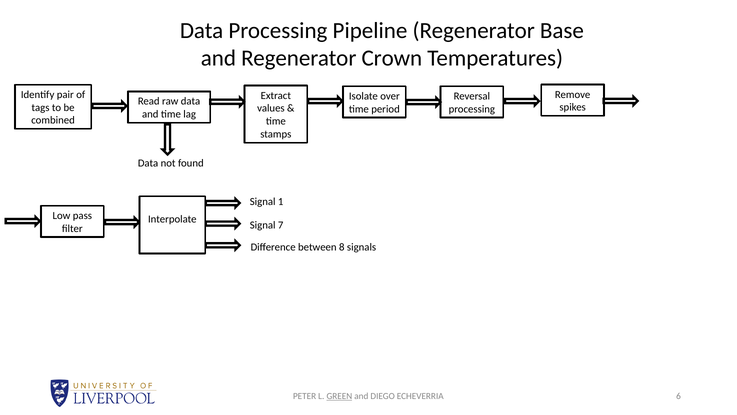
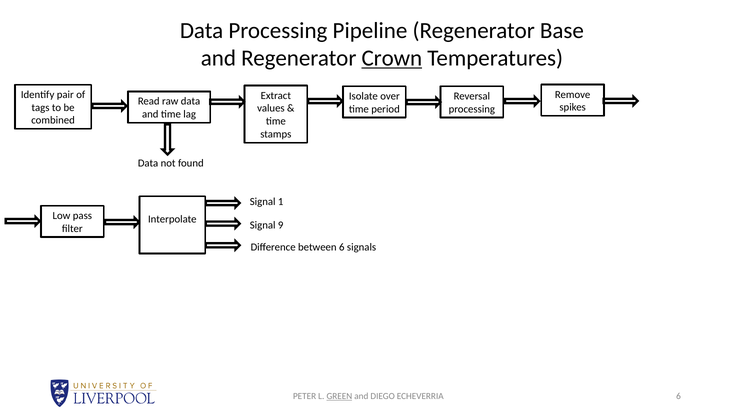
Crown underline: none -> present
7: 7 -> 9
between 8: 8 -> 6
